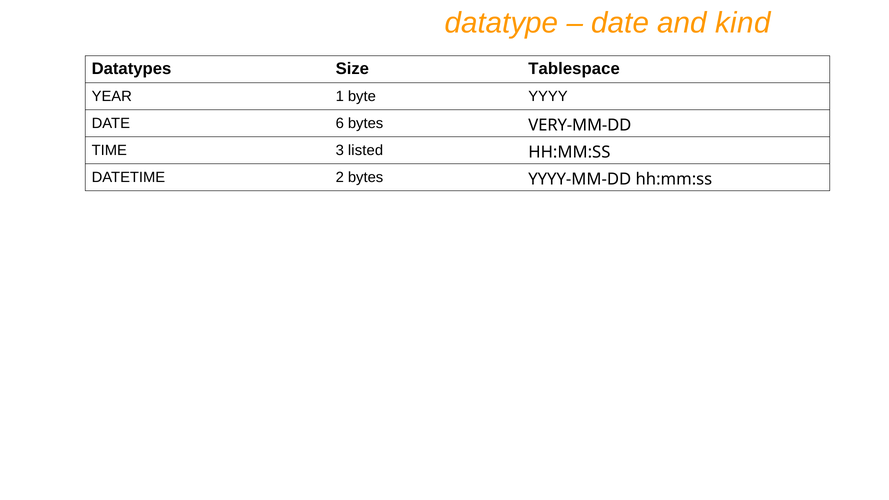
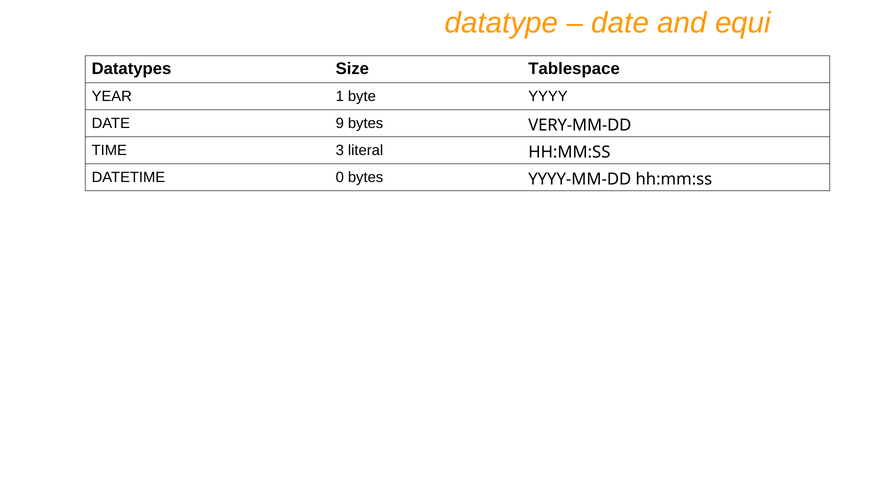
kind: kind -> equi
6: 6 -> 9
listed: listed -> literal
2: 2 -> 0
